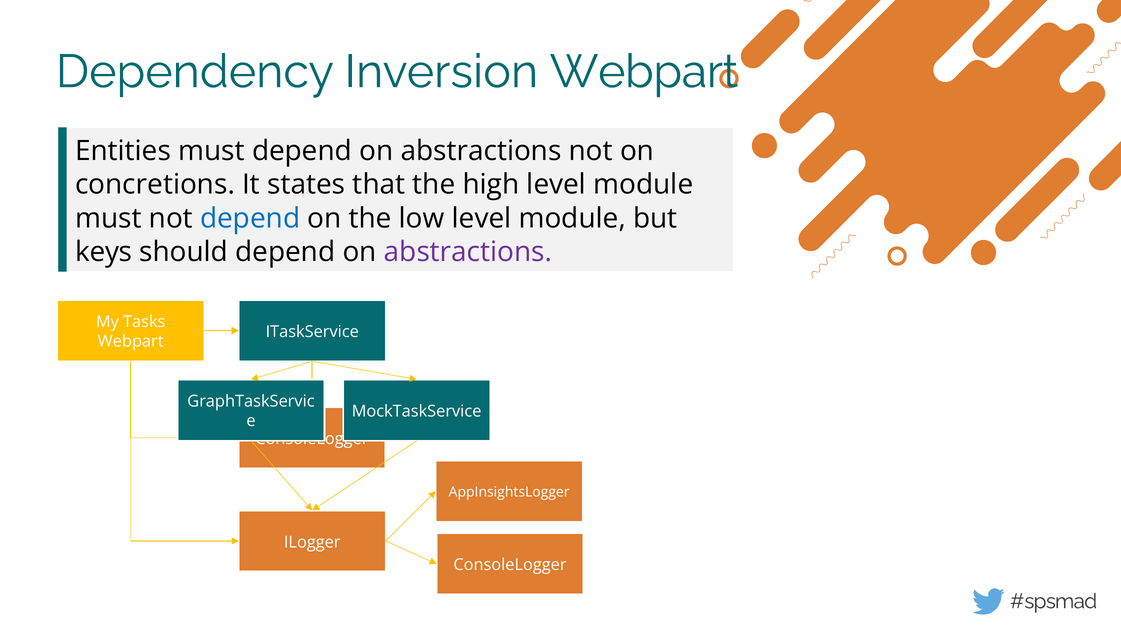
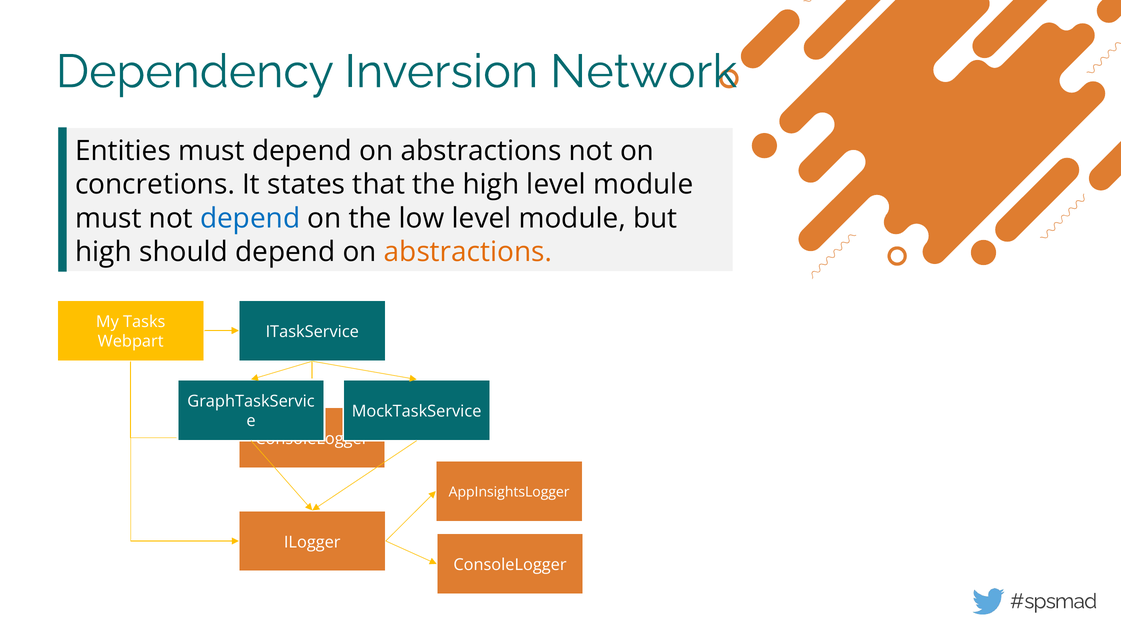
Inversion Webpart: Webpart -> Network
keys at (104, 252): keys -> high
abstractions at (468, 252) colour: purple -> orange
